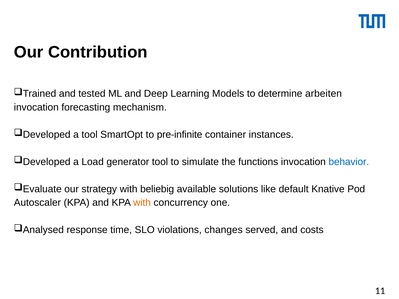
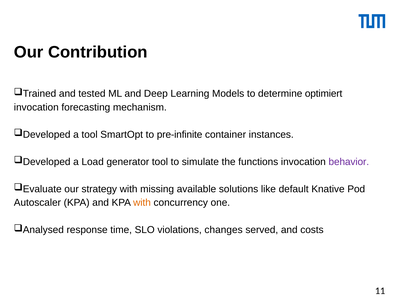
arbeiten: arbeiten -> optimiert
behavior colour: blue -> purple
beliebig: beliebig -> missing
